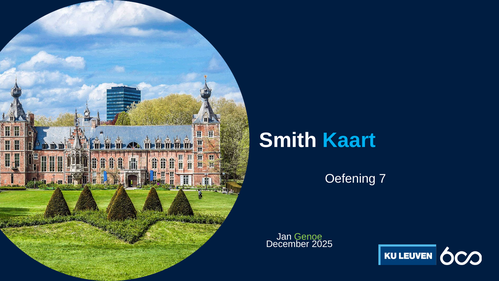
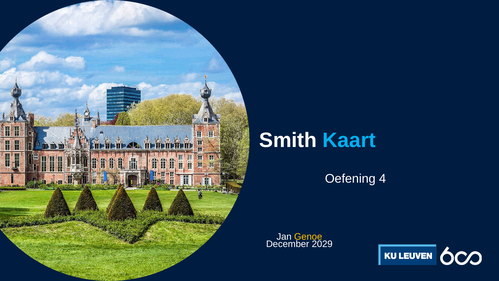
7: 7 -> 4
Genoe colour: light green -> yellow
2025: 2025 -> 2029
